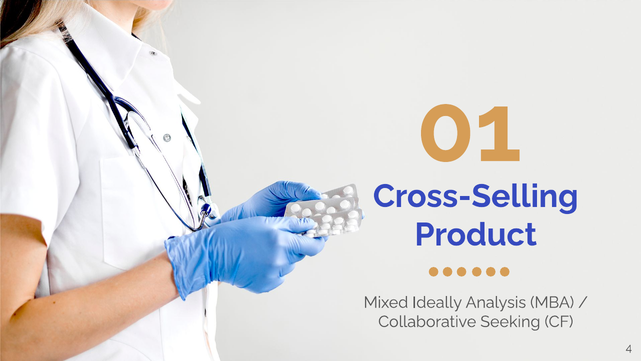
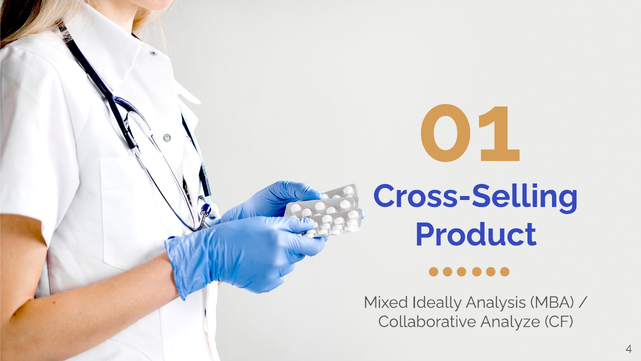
Seeking: Seeking -> Analyze
